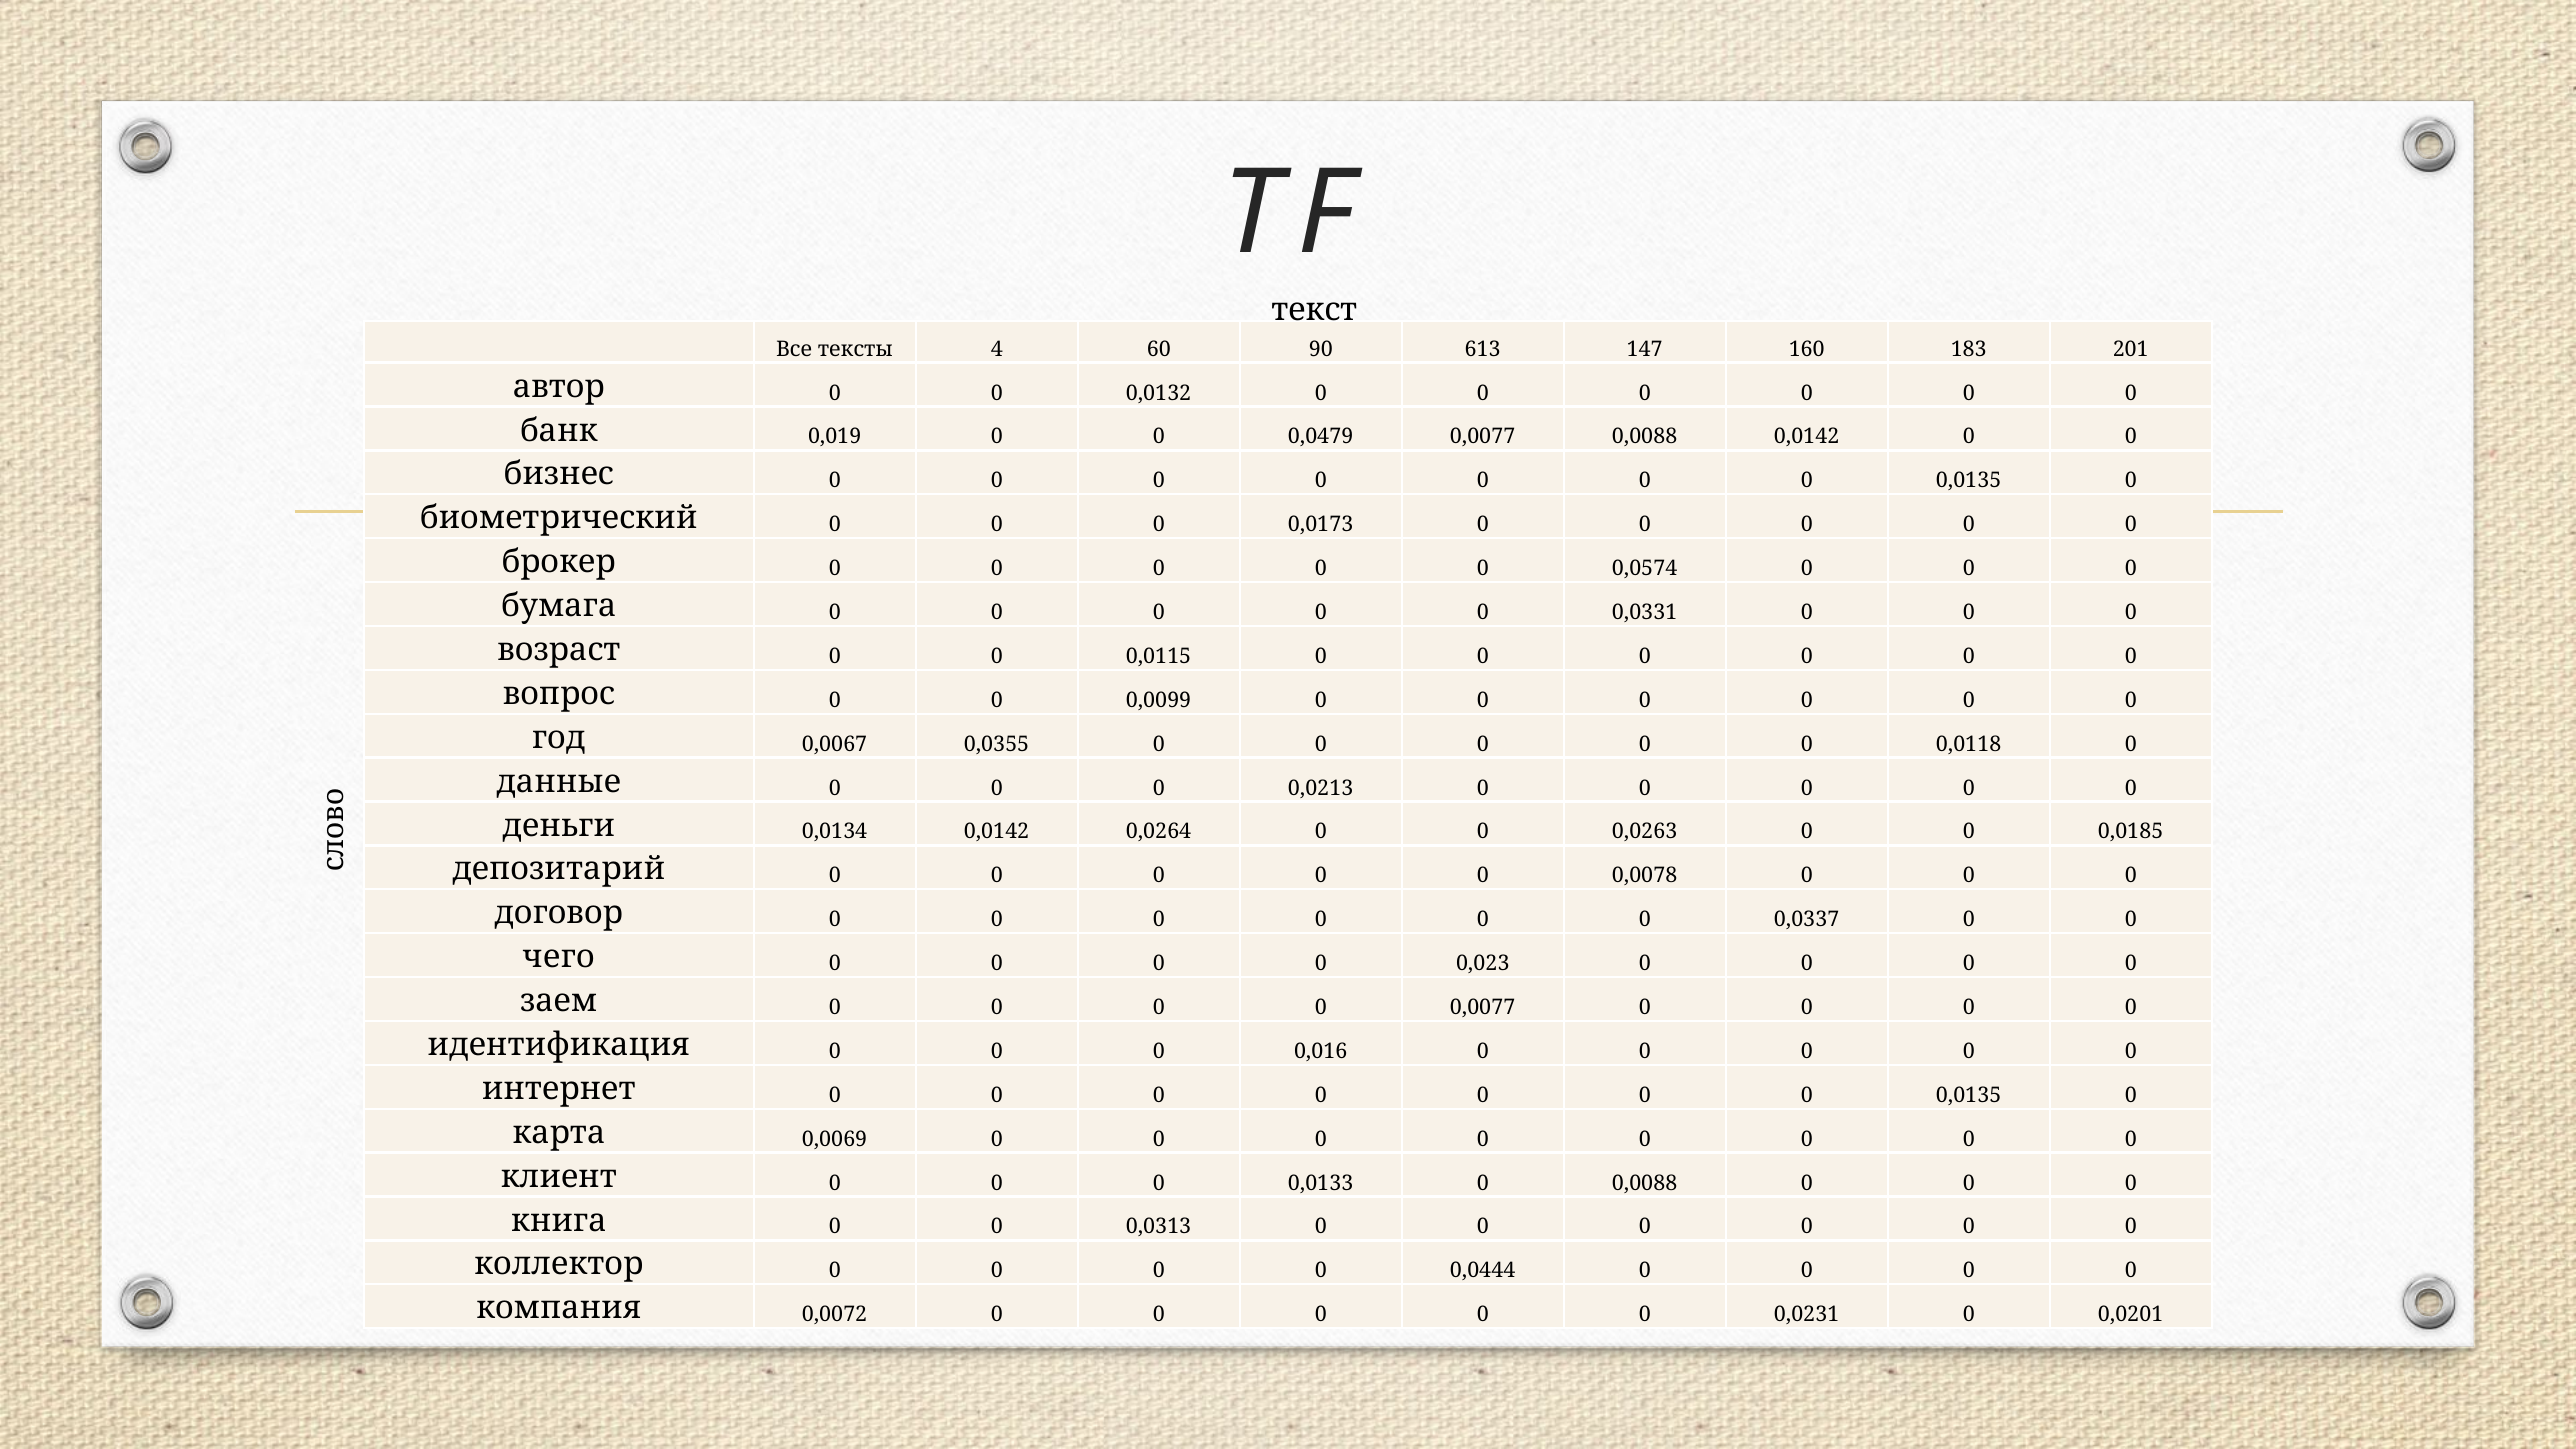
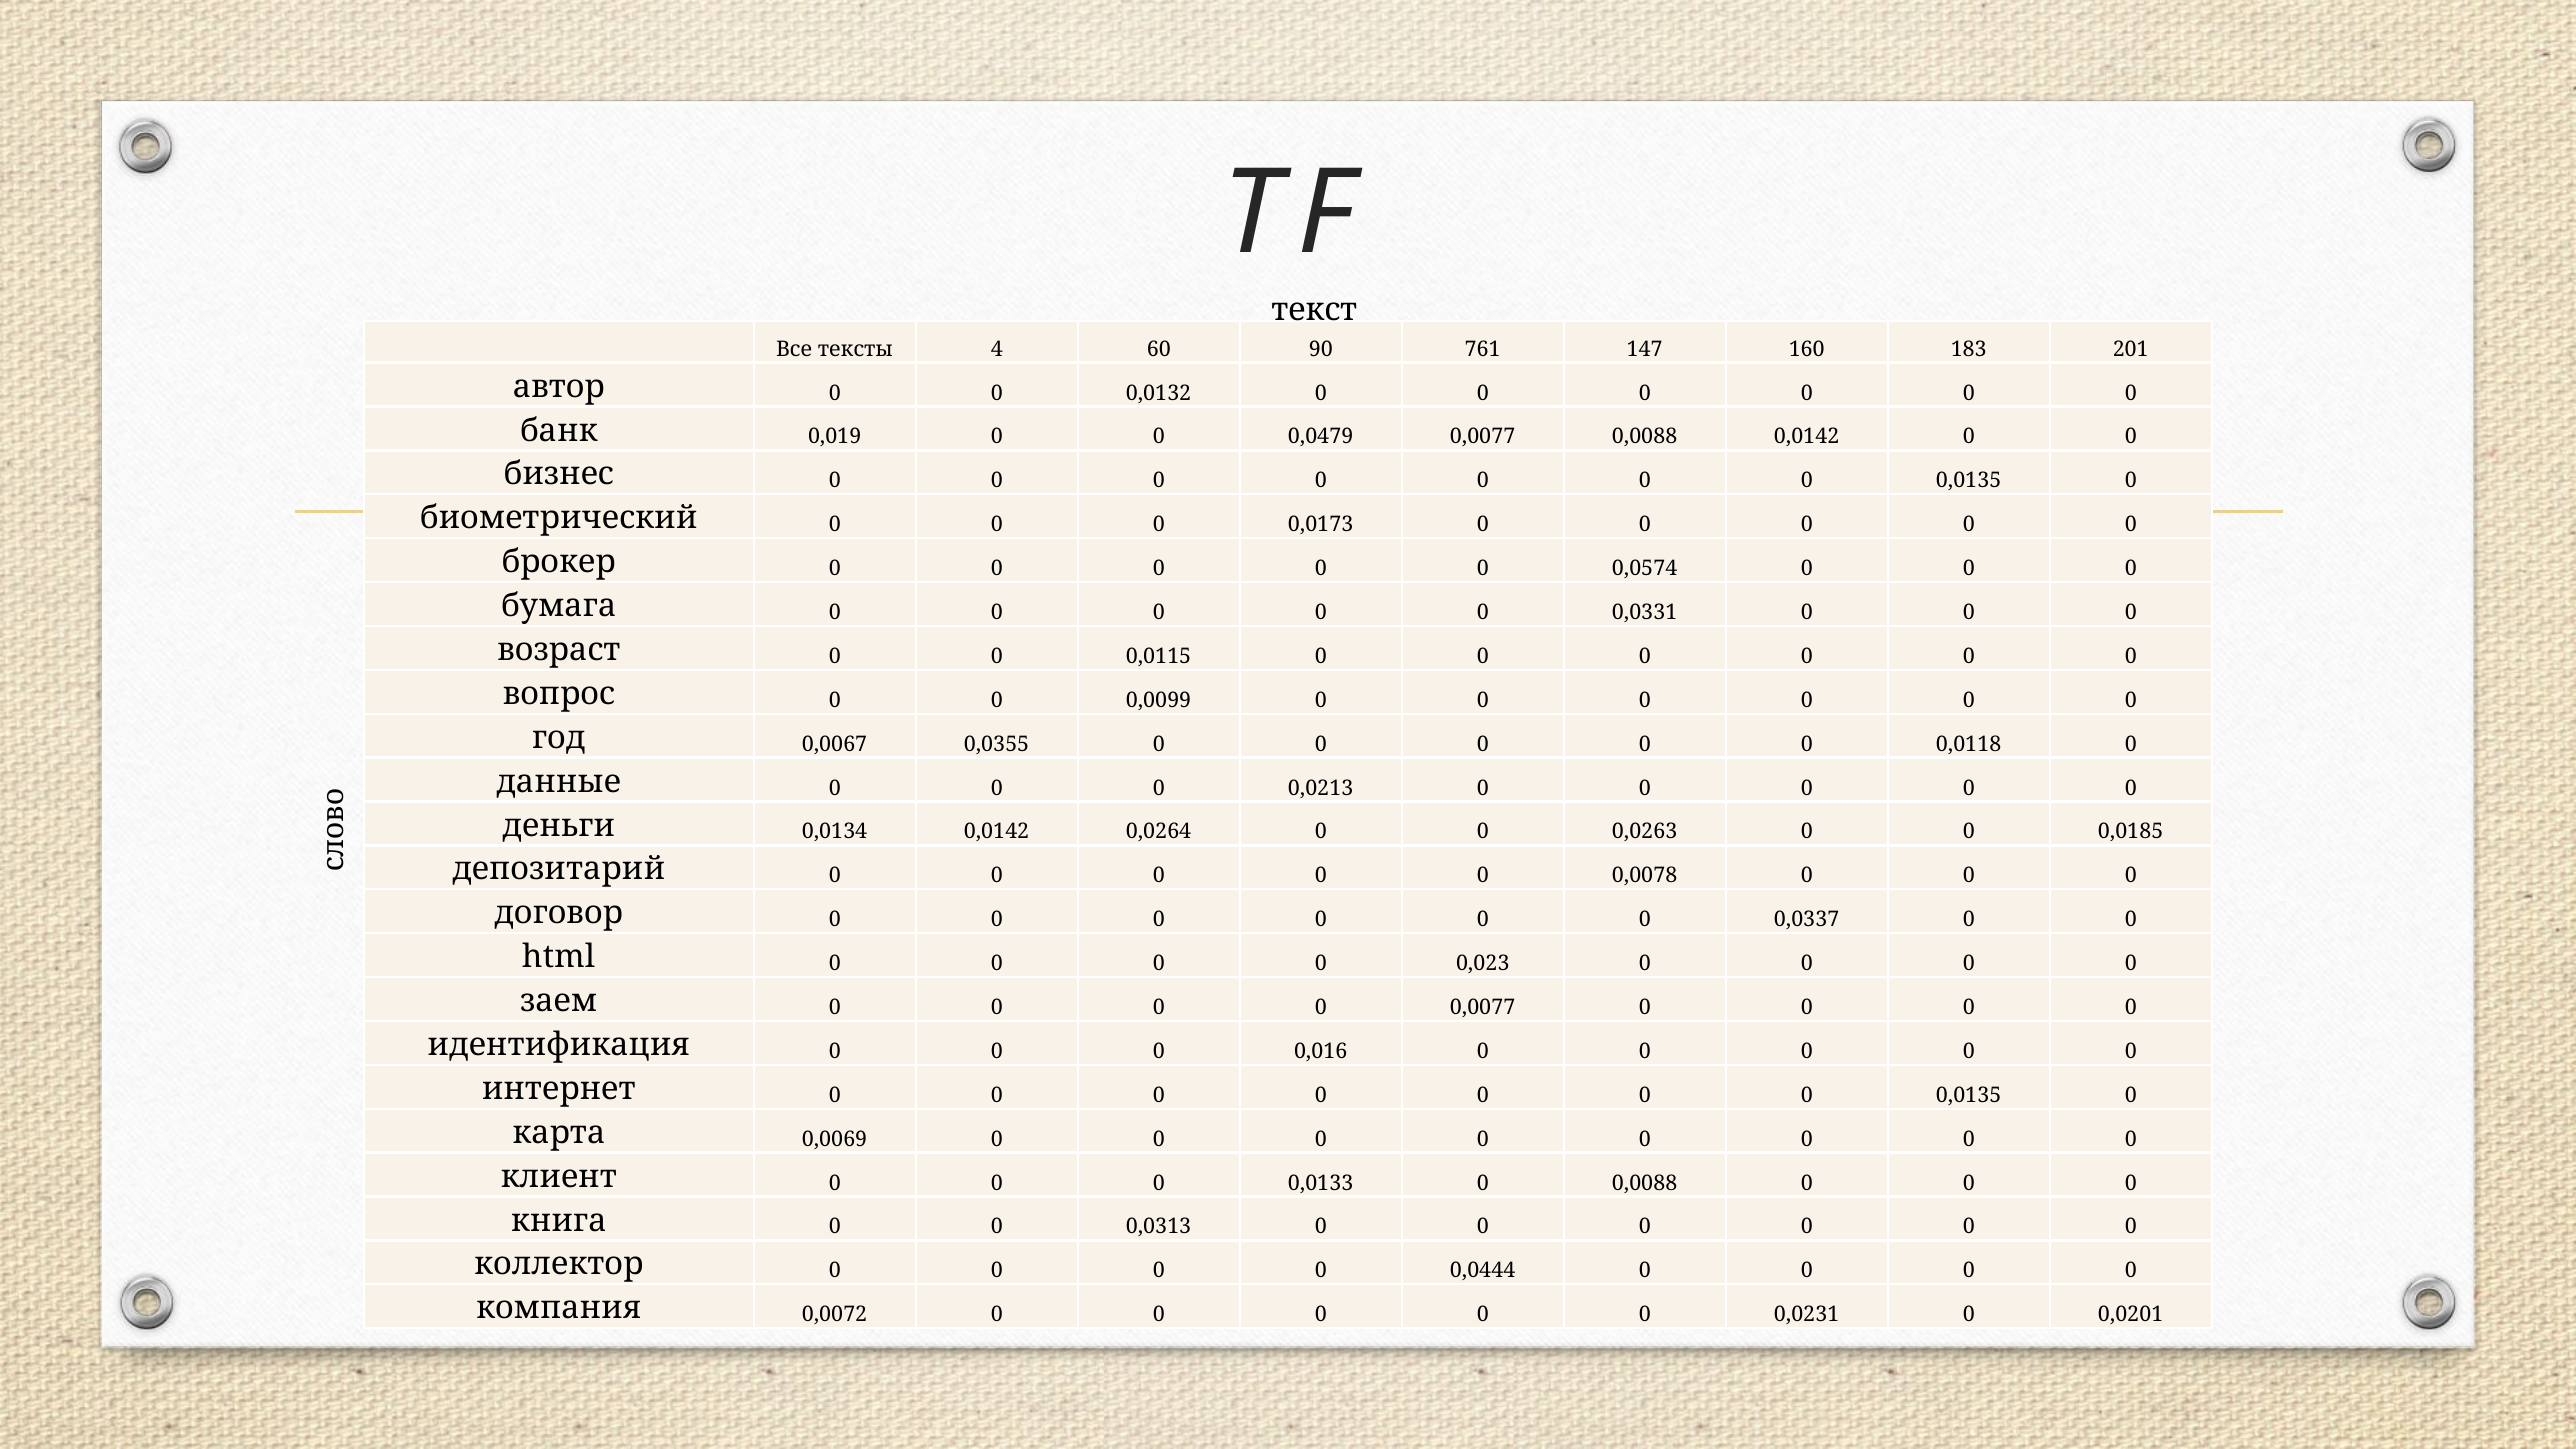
613: 613 -> 761
чего: чего -> html
